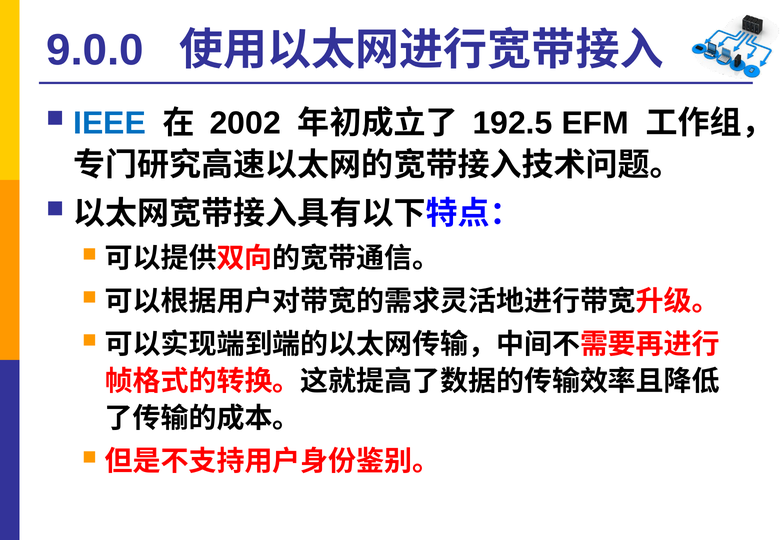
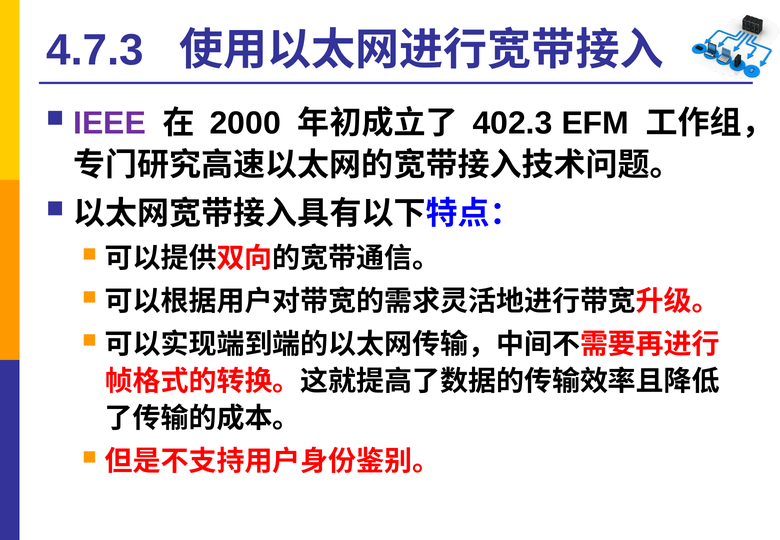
9.0.0: 9.0.0 -> 4.7.3
IEEE colour: blue -> purple
2002: 2002 -> 2000
192.5: 192.5 -> 402.3
